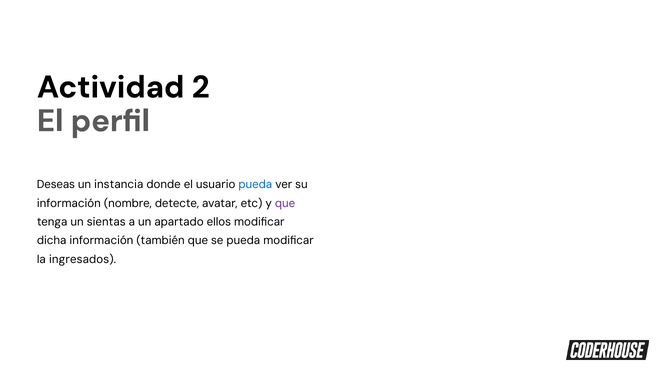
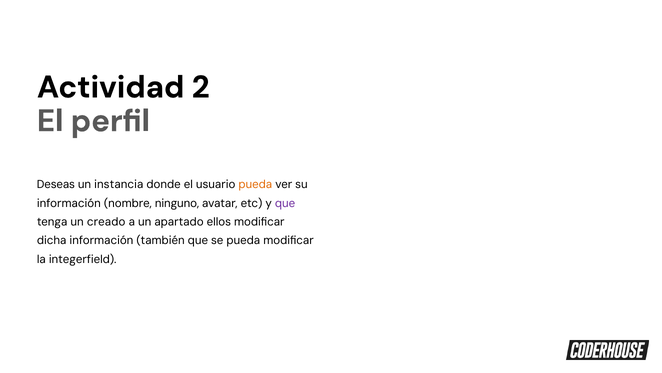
pueda at (255, 184) colour: blue -> orange
detecte: detecte -> ninguno
sientas: sientas -> creado
ingresados: ingresados -> integerfield
